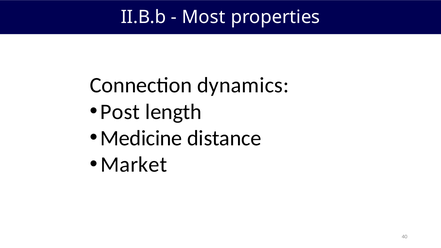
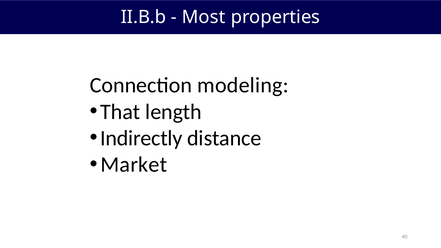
dynamics: dynamics -> modeling
Post: Post -> That
Medicine: Medicine -> Indirectly
